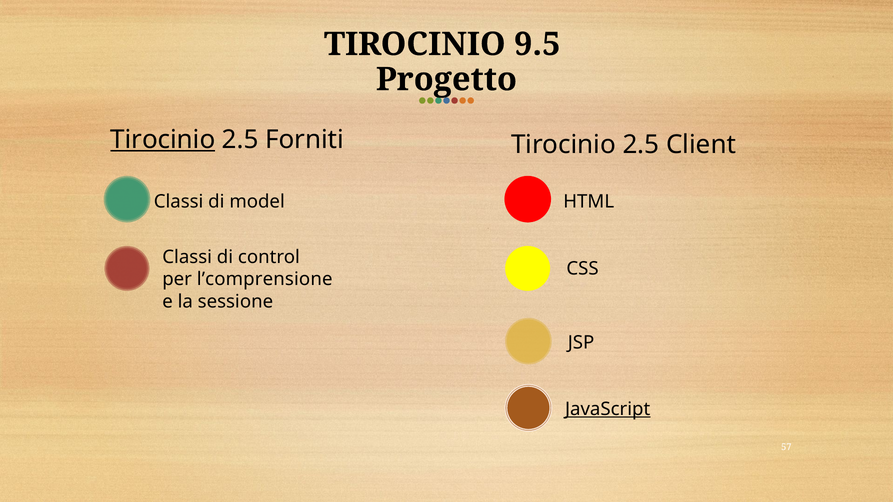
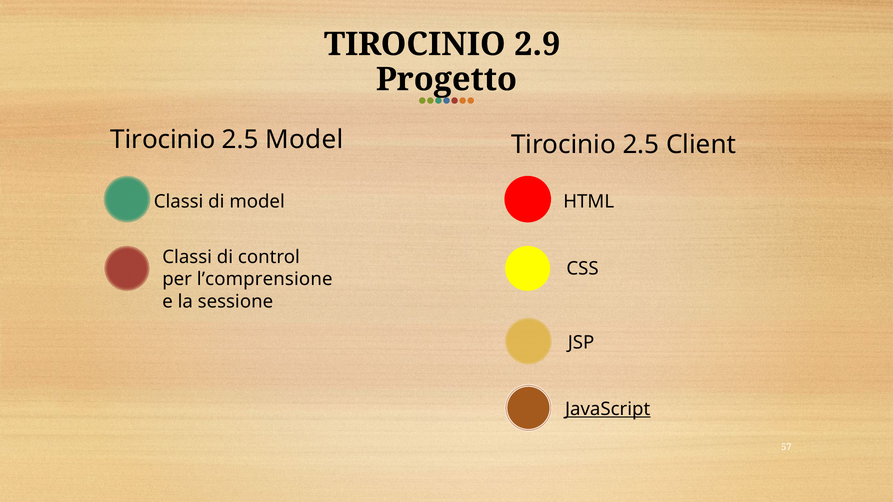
9.5: 9.5 -> 2.9
Tirocinio at (163, 140) underline: present -> none
2.5 Forniti: Forniti -> Model
